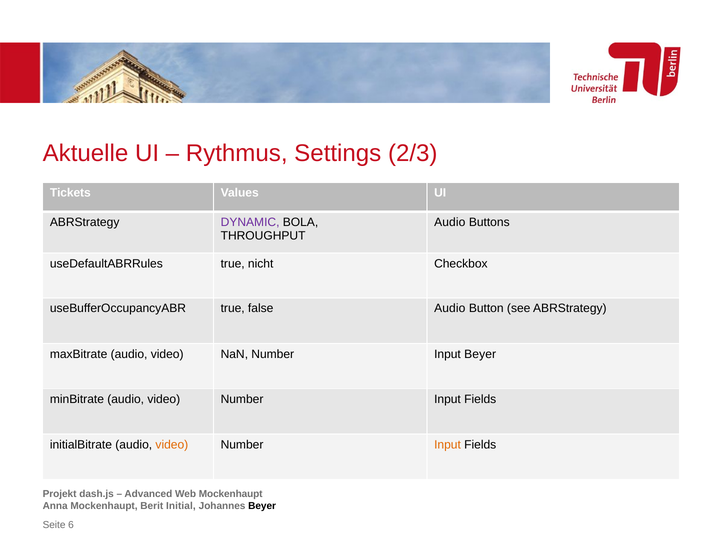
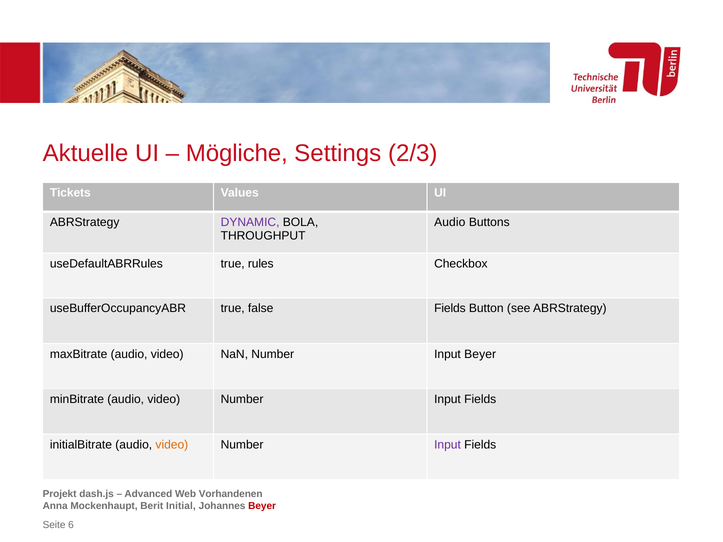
Rythmus: Rythmus -> Mögliche
nicht: nicht -> rules
false Audio: Audio -> Fields
Input at (448, 445) colour: orange -> purple
Web Mockenhaupt: Mockenhaupt -> Vorhandenen
Beyer at (262, 506) colour: black -> red
